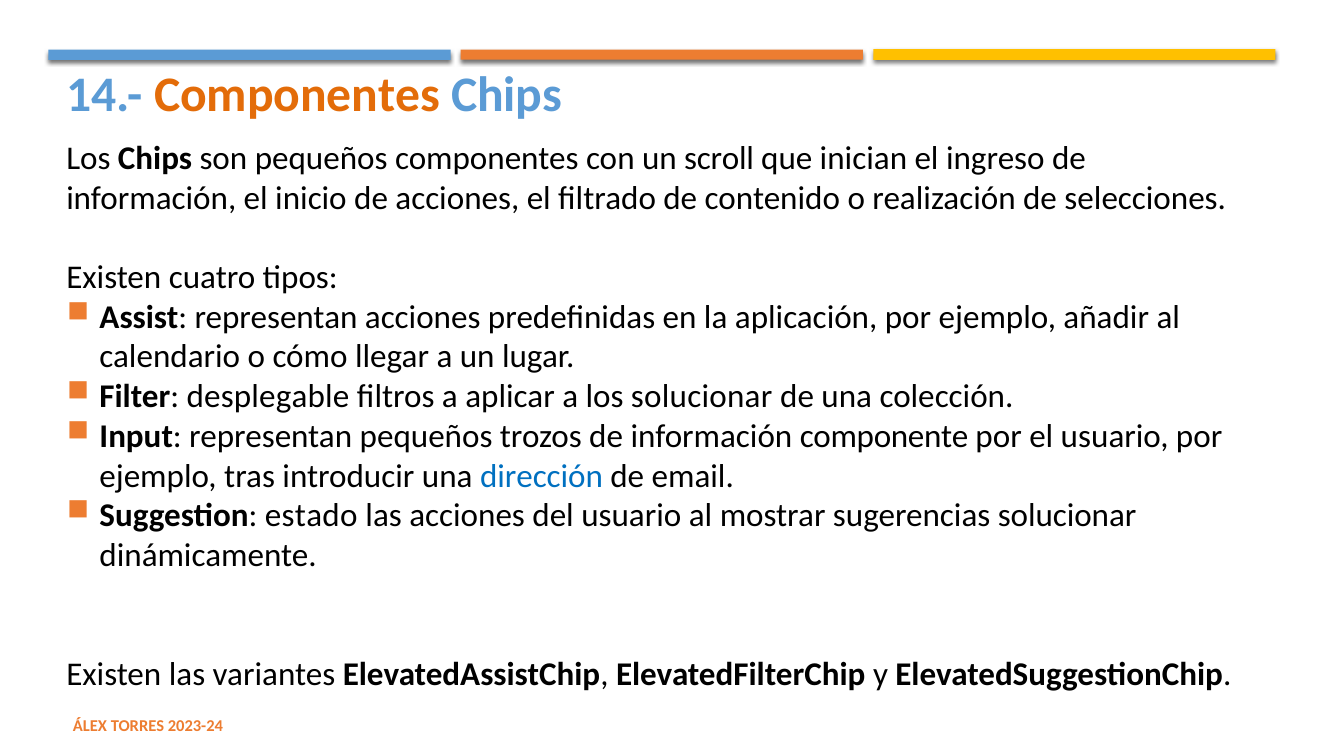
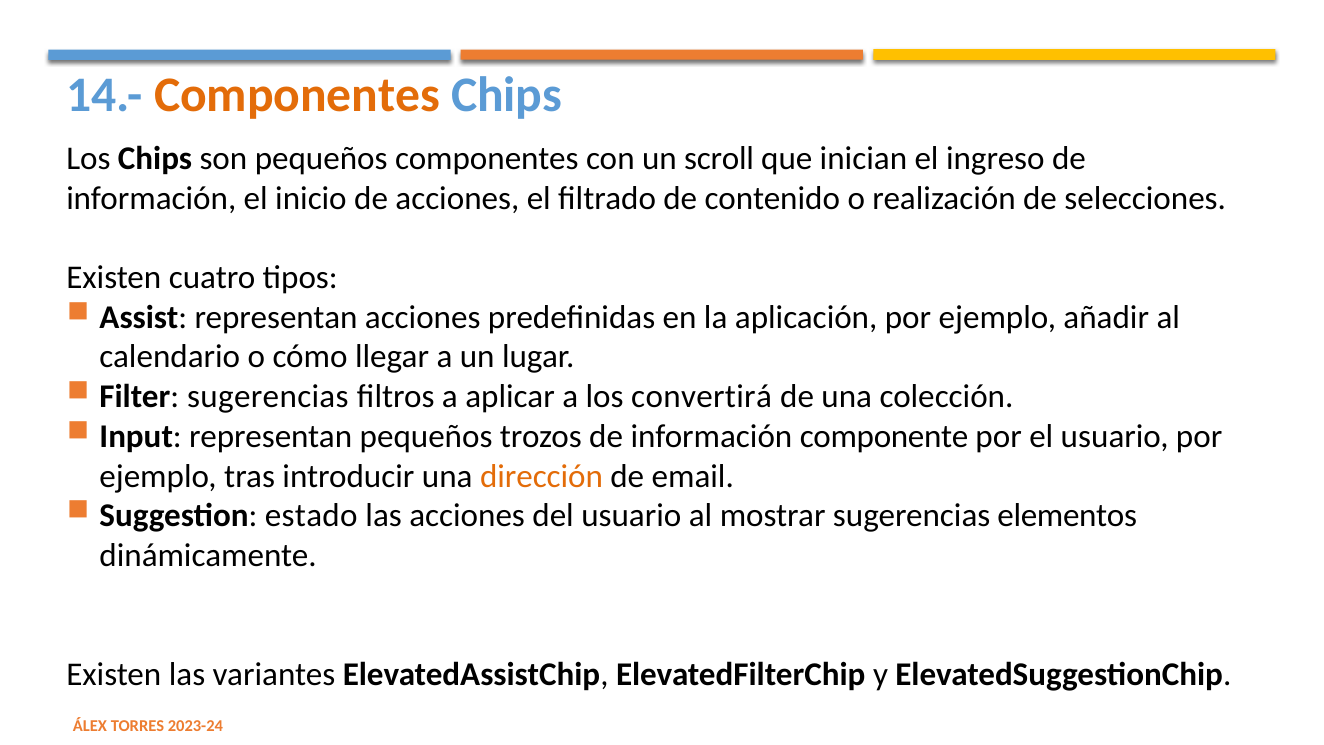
Filter desplegable: desplegable -> sugerencias
los solucionar: solucionar -> convertirá
dirección colour: blue -> orange
sugerencias solucionar: solucionar -> elementos
